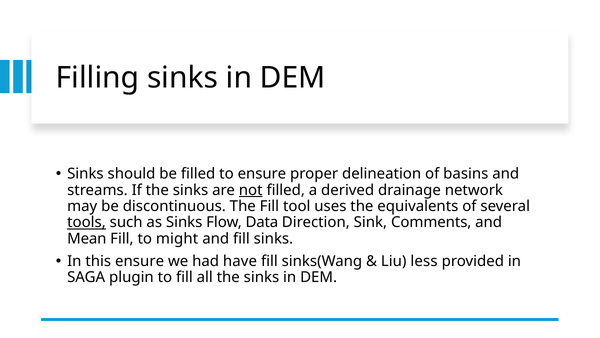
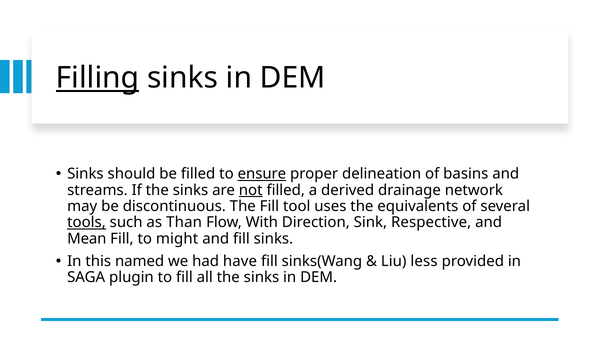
Filling underline: none -> present
ensure at (262, 174) underline: none -> present
as Sinks: Sinks -> Than
Data: Data -> With
Comments: Comments -> Respective
this ensure: ensure -> named
